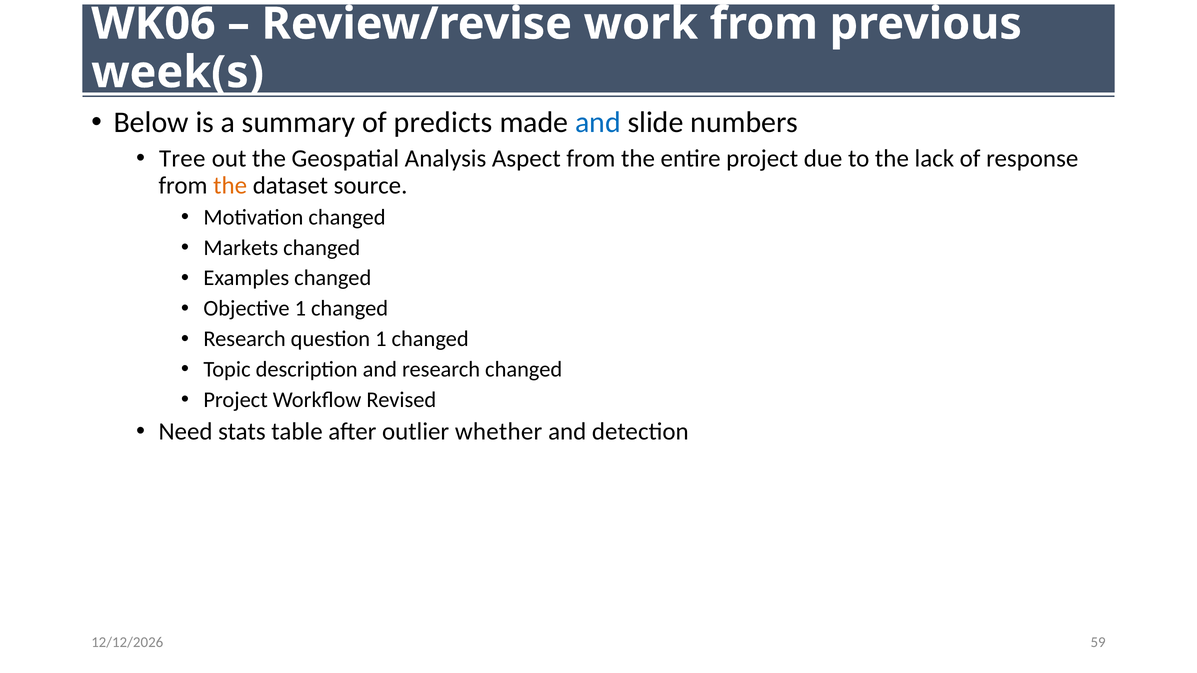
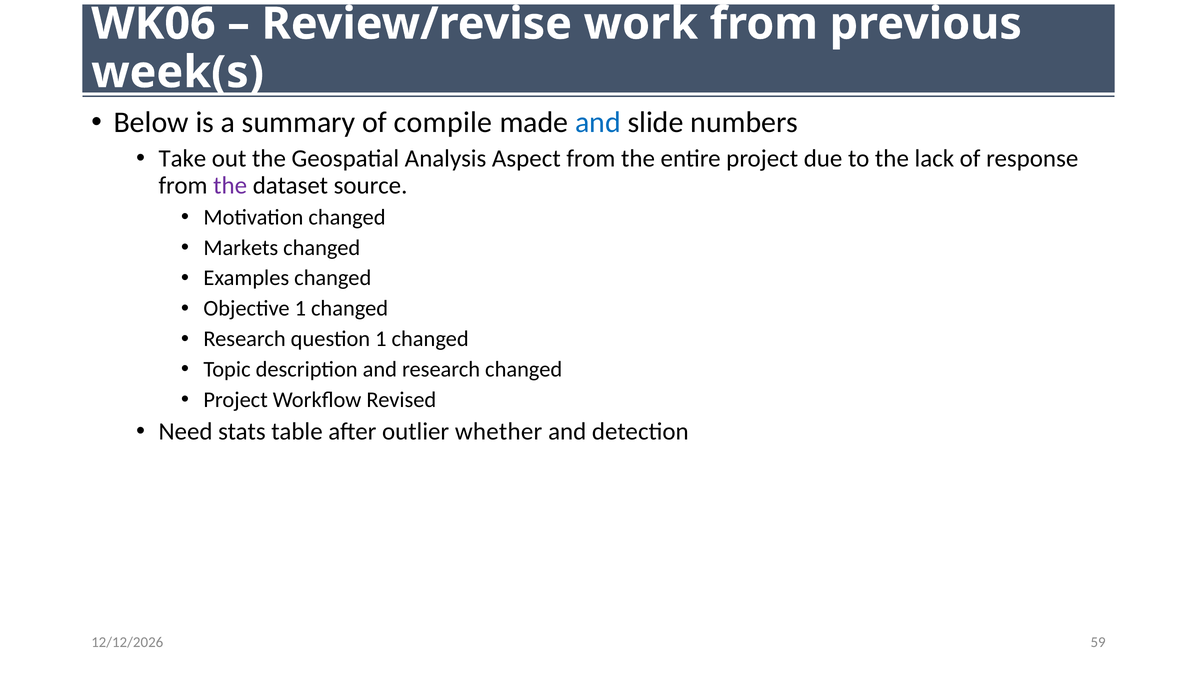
predicts: predicts -> compile
Tree: Tree -> Take
the at (230, 185) colour: orange -> purple
